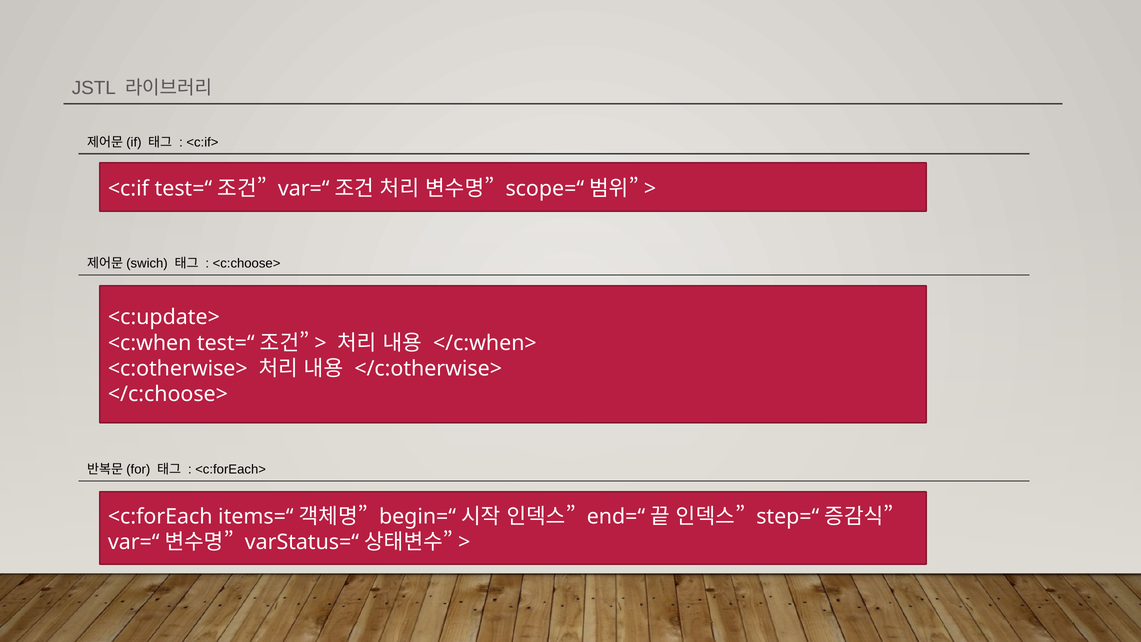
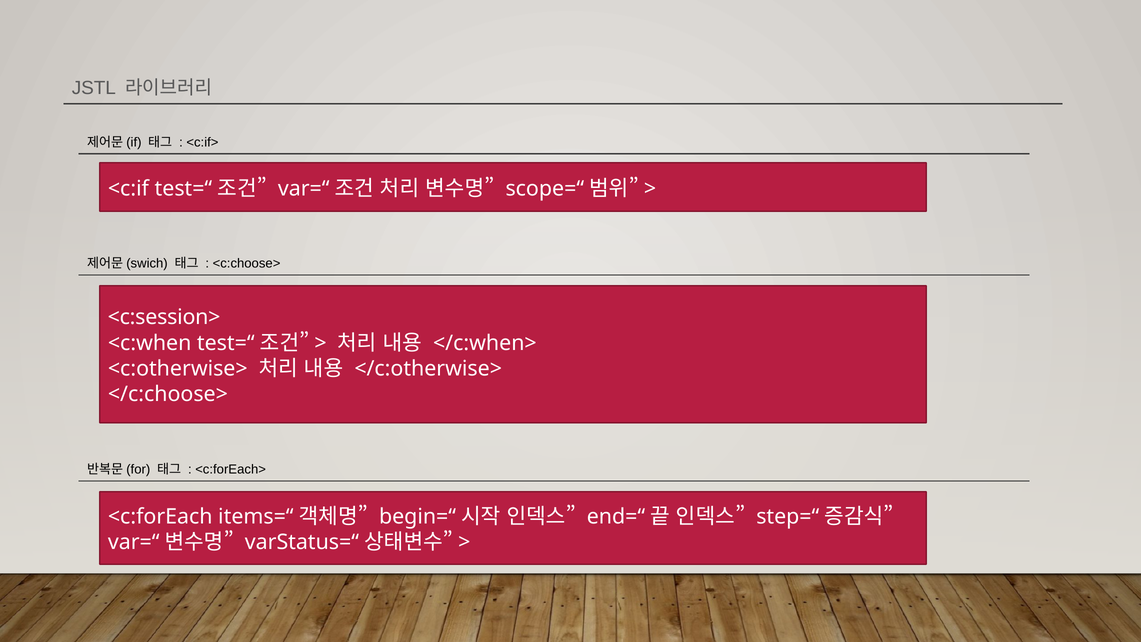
<c:update>: <c:update> -> <c:session>
